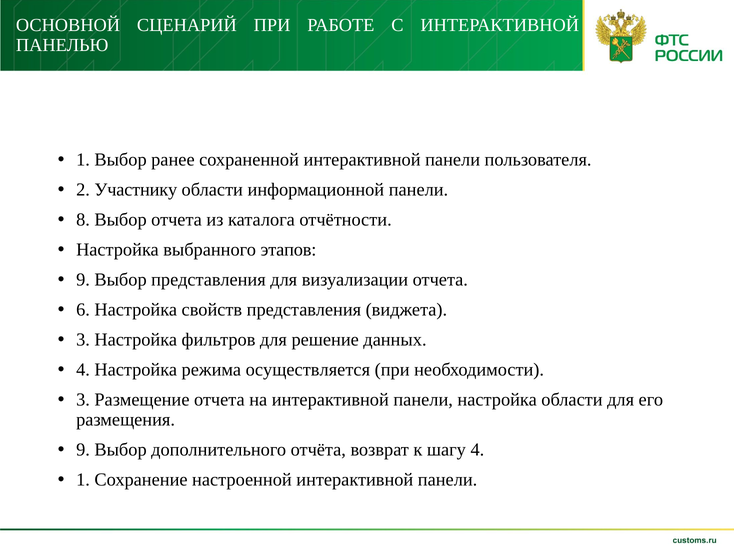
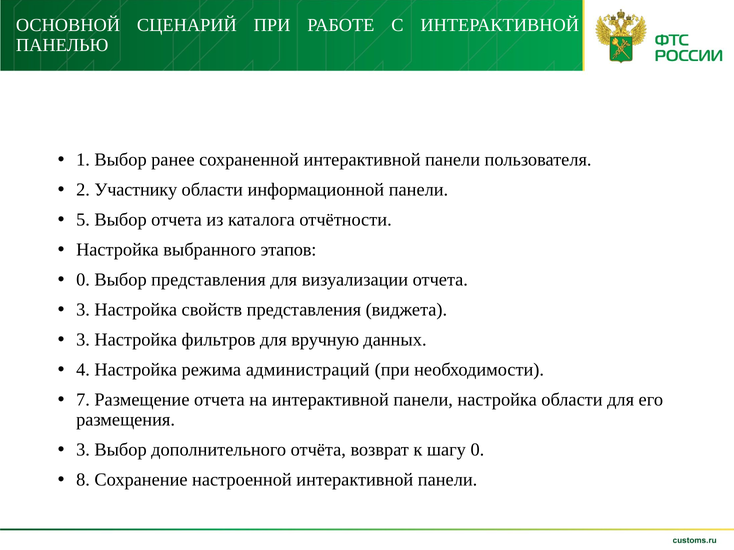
8: 8 -> 5
9 at (83, 280): 9 -> 0
6 at (83, 310): 6 -> 3
решение: решение -> вручную
осуществляется: осуществляется -> администраций
3 at (83, 400): 3 -> 7
9 at (83, 450): 9 -> 3
шагу 4: 4 -> 0
1 at (83, 480): 1 -> 8
